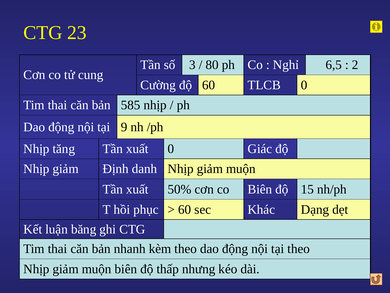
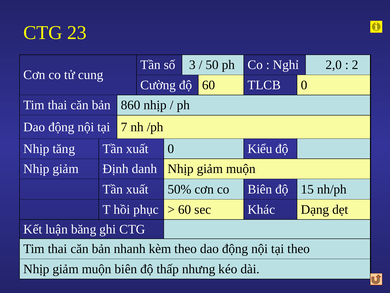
80: 80 -> 50
6,5: 6,5 -> 2,0
585: 585 -> 860
9: 9 -> 7
Giác: Giác -> Kiểu
